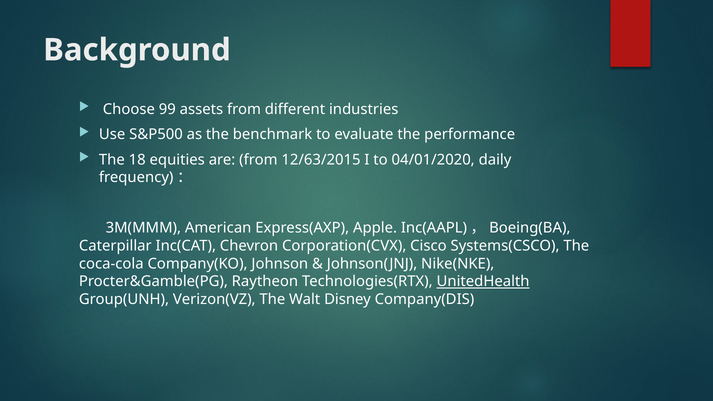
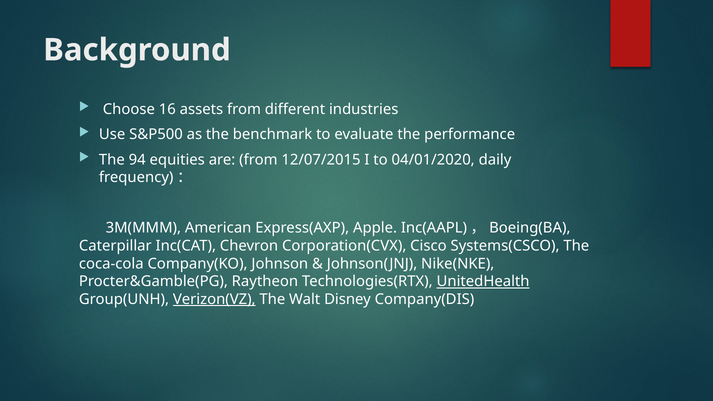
99: 99 -> 16
18: 18 -> 94
12/63/2015: 12/63/2015 -> 12/07/2015
Verizon(VZ underline: none -> present
